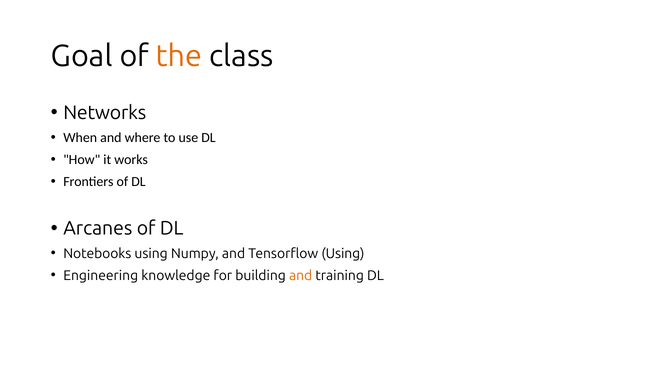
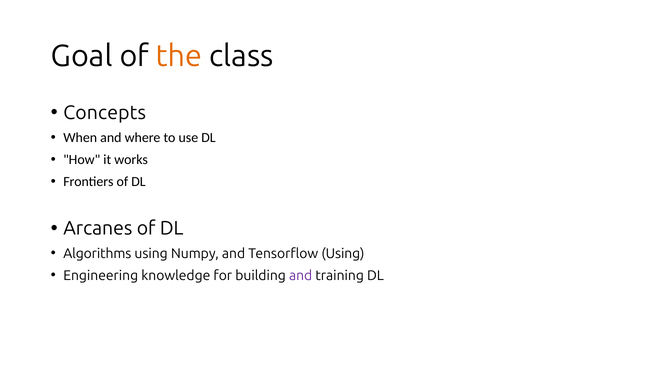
Networks: Networks -> Concepts
Notebooks: Notebooks -> Algorithms
and at (301, 275) colour: orange -> purple
